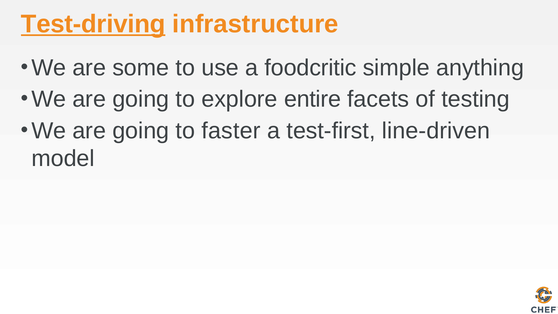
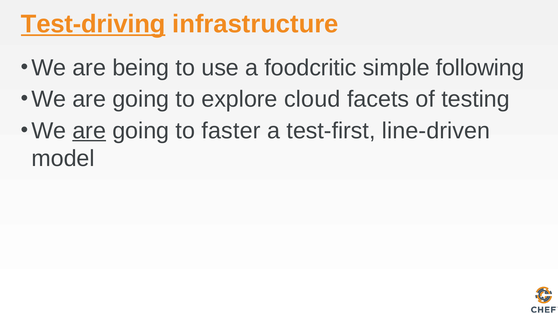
some: some -> being
anything: anything -> following
entire: entire -> cloud
are at (89, 131) underline: none -> present
